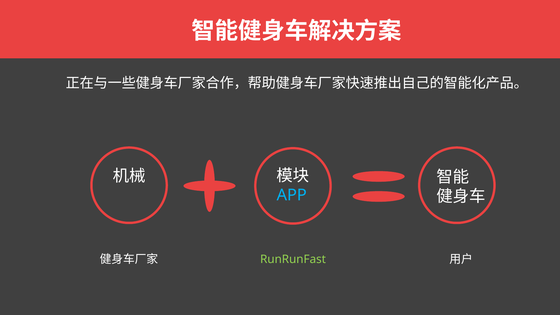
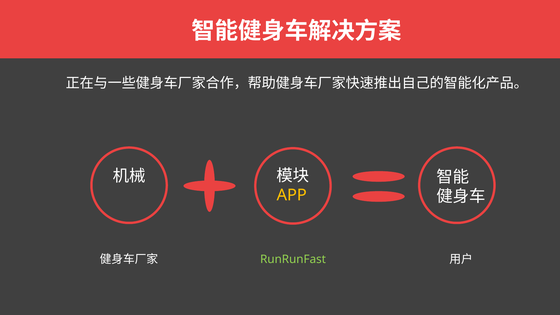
APP colour: light blue -> yellow
